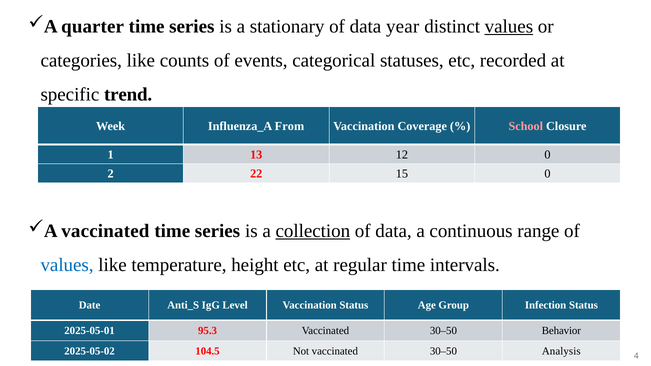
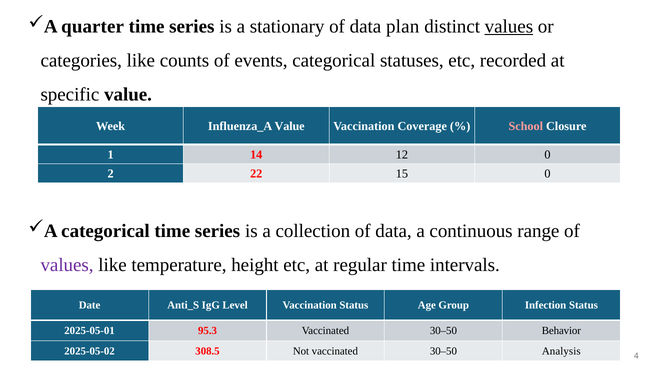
year: year -> plan
specific trend: trend -> value
From at (289, 126): From -> Value
13: 13 -> 14
vaccinated at (105, 231): vaccinated -> categorical
collection underline: present -> none
values at (67, 265) colour: blue -> purple
104.5: 104.5 -> 308.5
